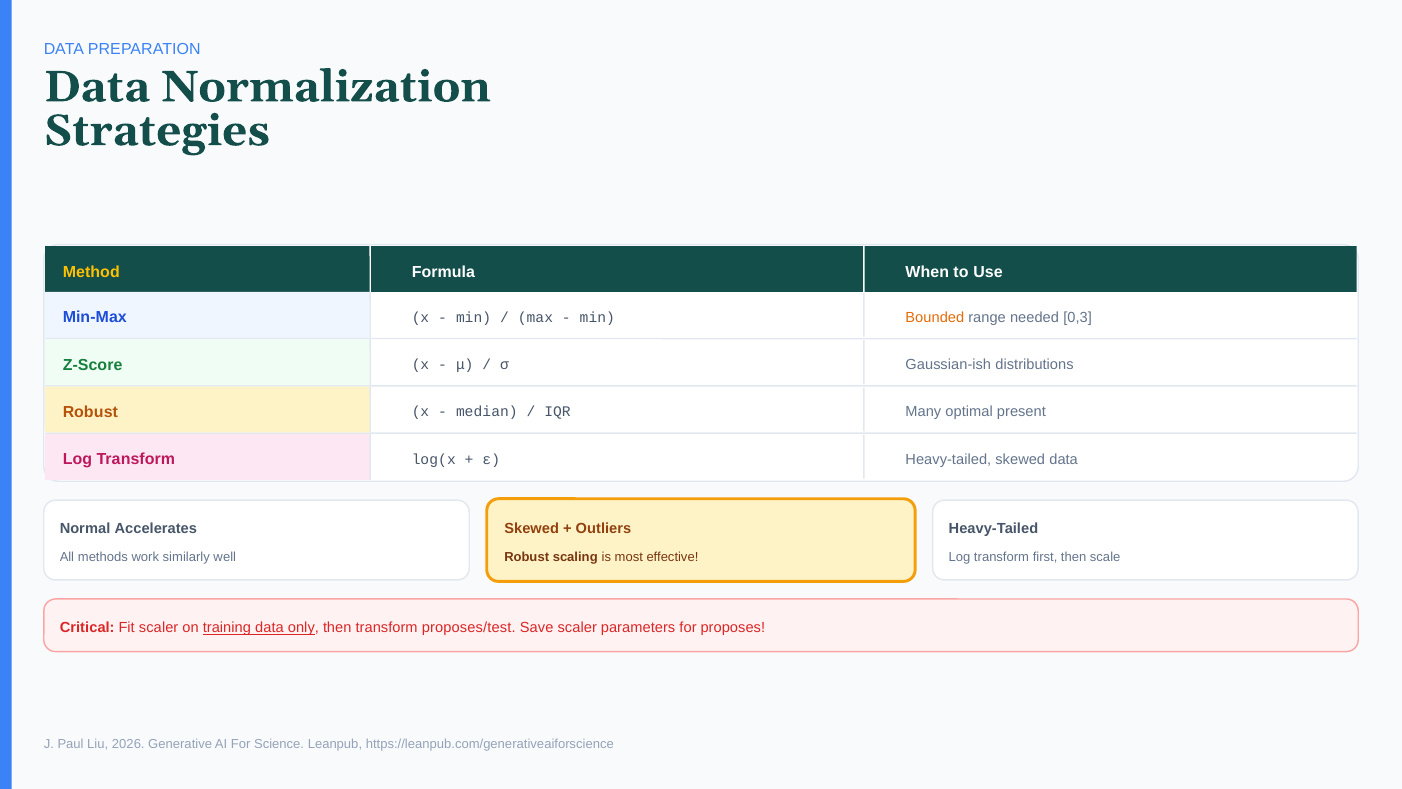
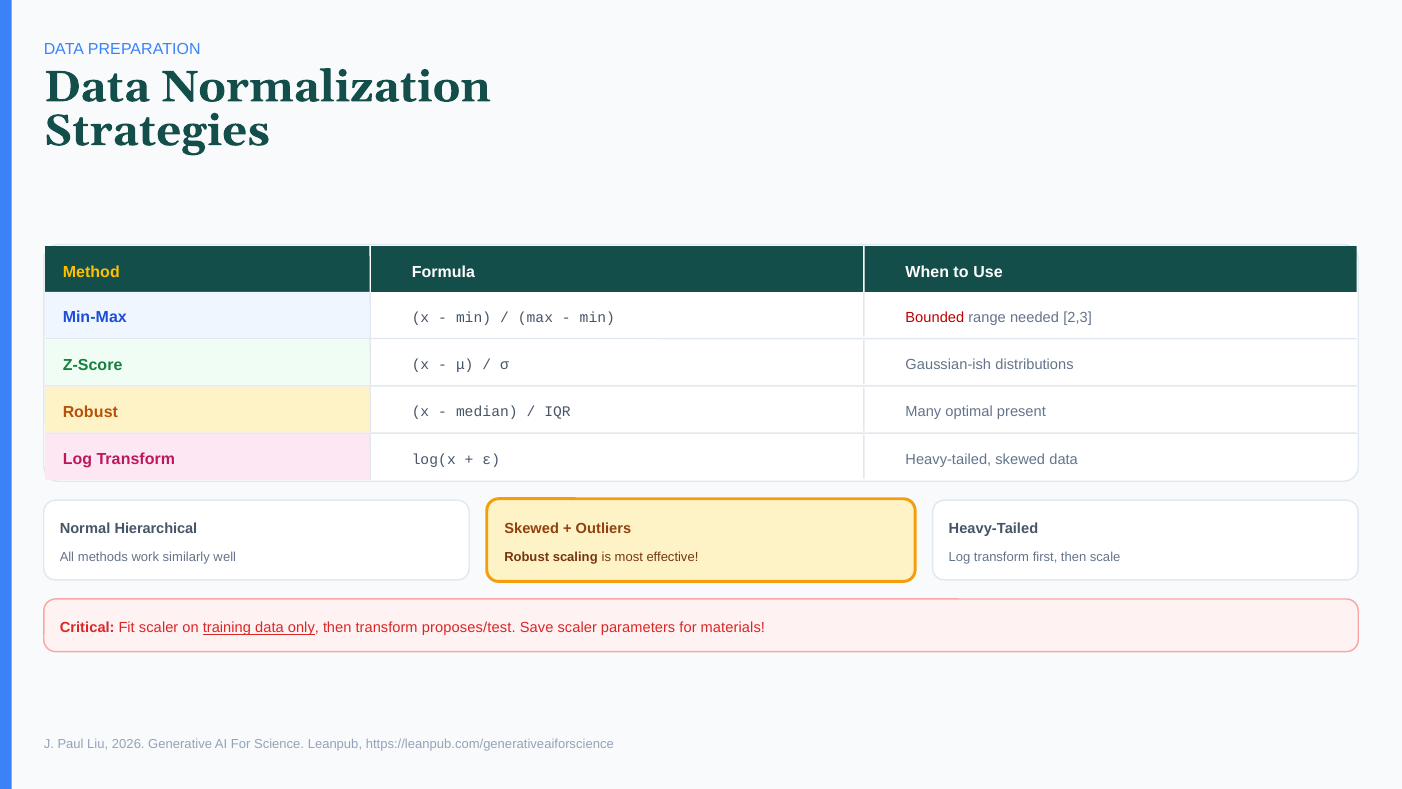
Bounded colour: orange -> red
0,3: 0,3 -> 2,3
Accelerates: Accelerates -> Hierarchical
proposes: proposes -> materials
